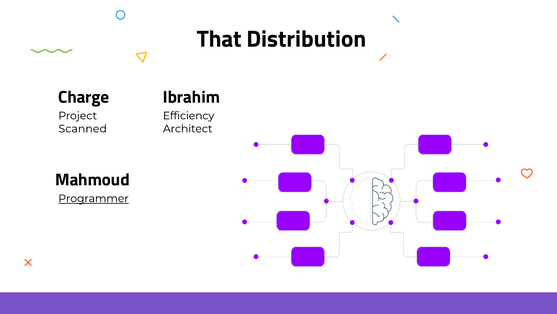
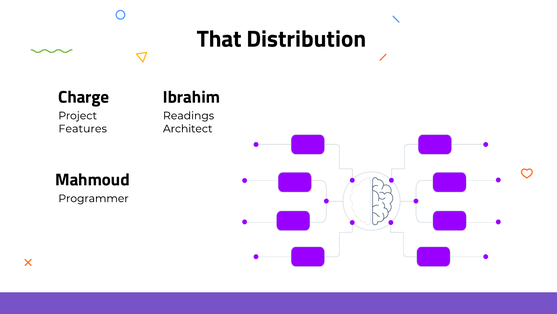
Efficiency: Efficiency -> Readings
Scanned: Scanned -> Features
Programmer underline: present -> none
